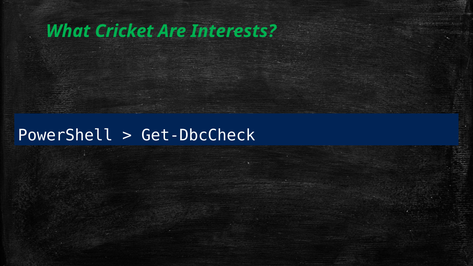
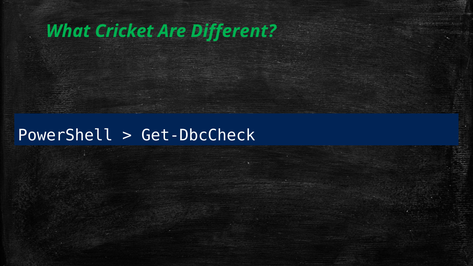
Interests: Interests -> Different
